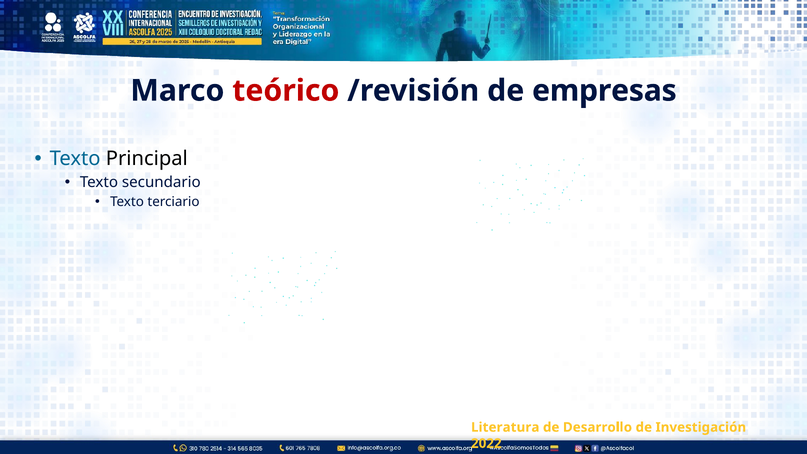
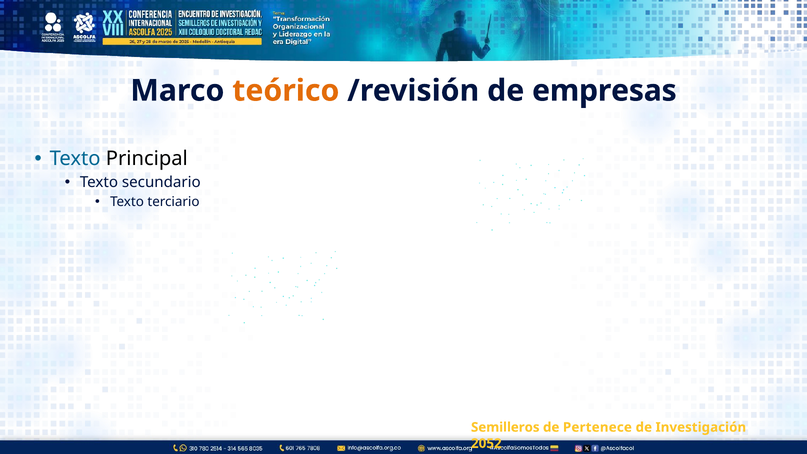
teórico colour: red -> orange
Literatura: Literatura -> Semilleros
Desarrollo: Desarrollo -> Pertenece
2022: 2022 -> 2052
